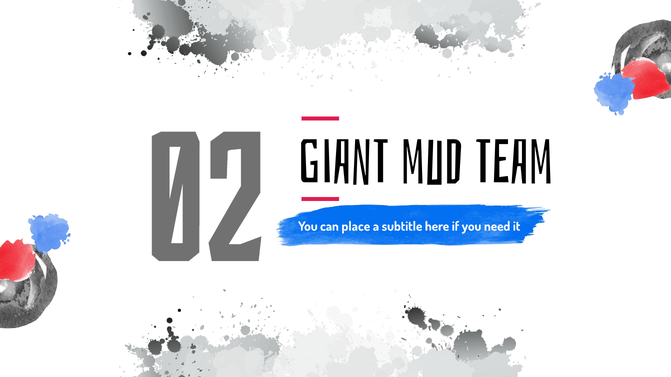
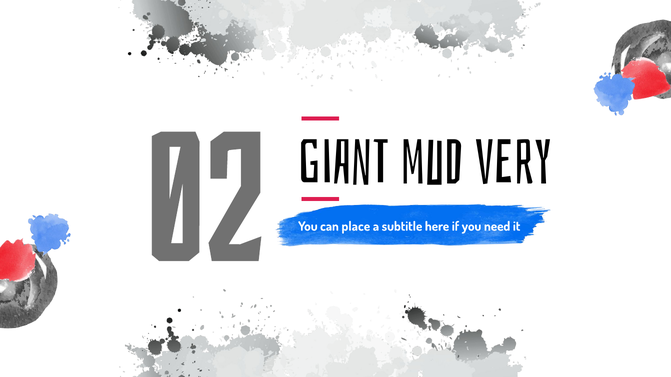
team: team -> very
